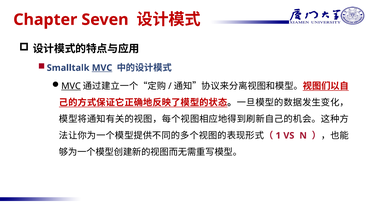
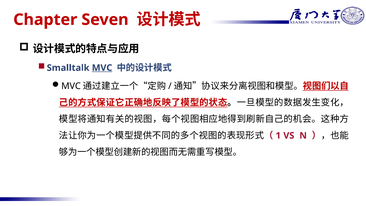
MVC at (71, 86) underline: present -> none
